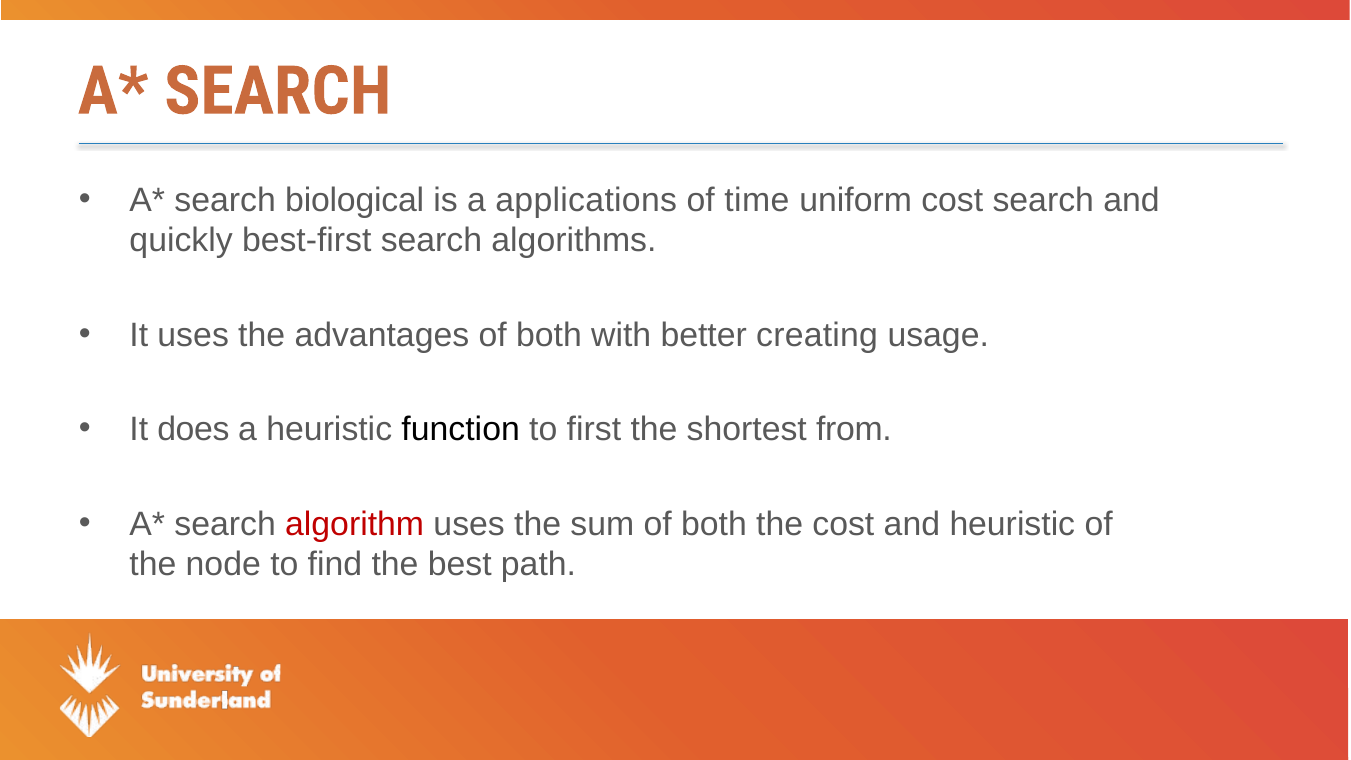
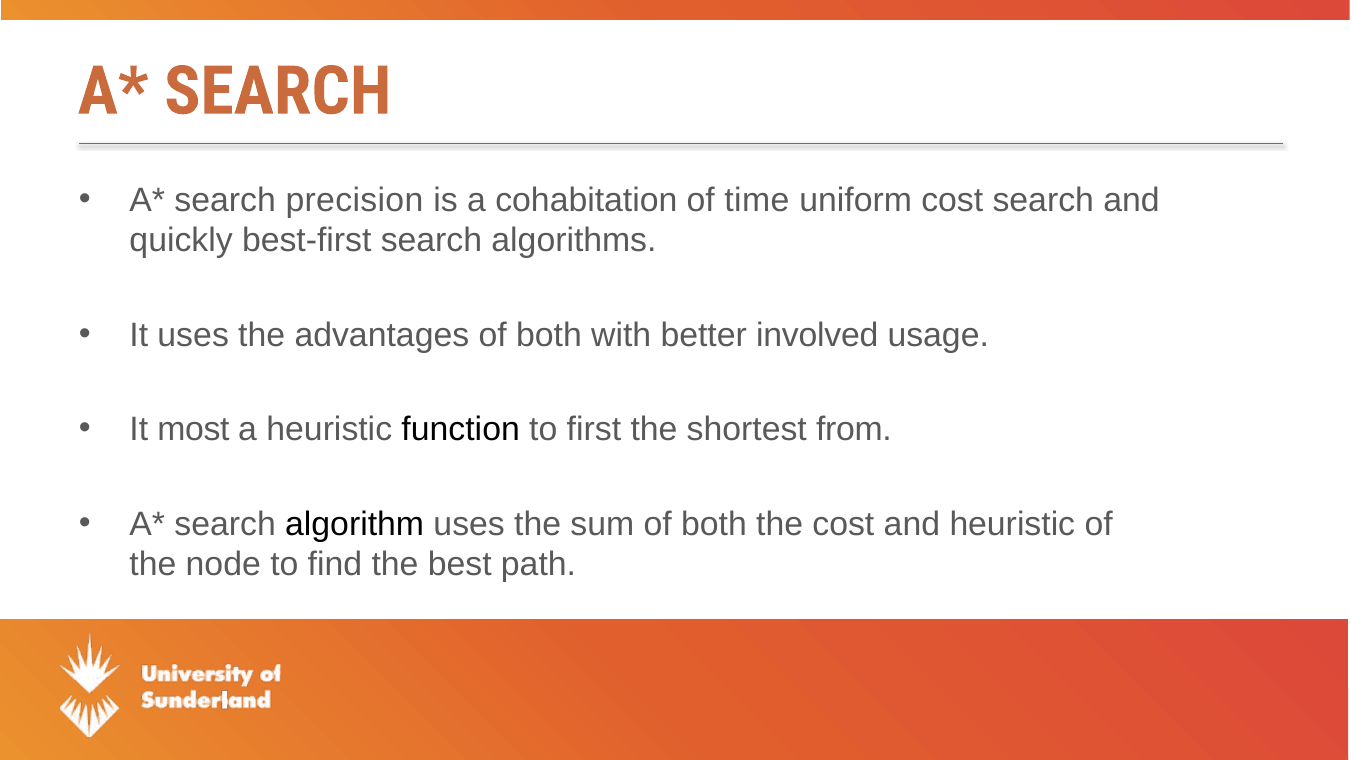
biological: biological -> precision
applications: applications -> cohabitation
creating: creating -> involved
does: does -> most
algorithm colour: red -> black
